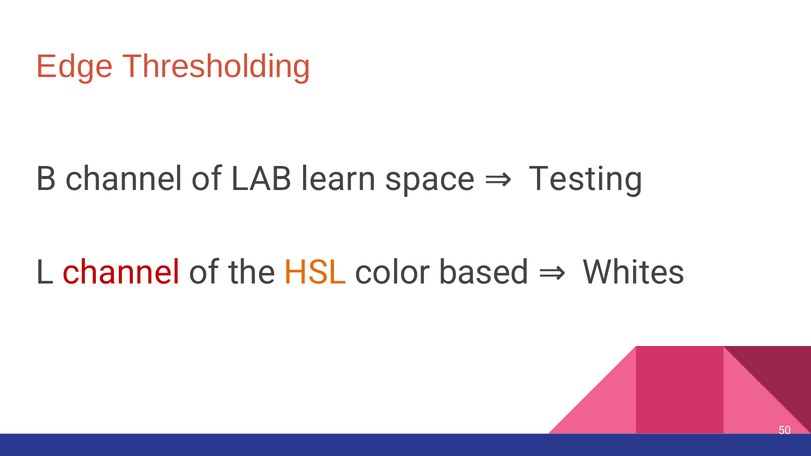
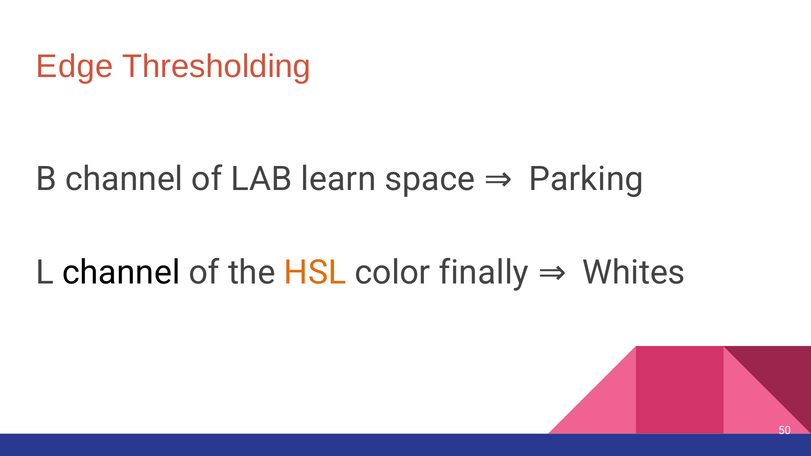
Testing: Testing -> Parking
channel at (121, 273) colour: red -> black
based: based -> finally
